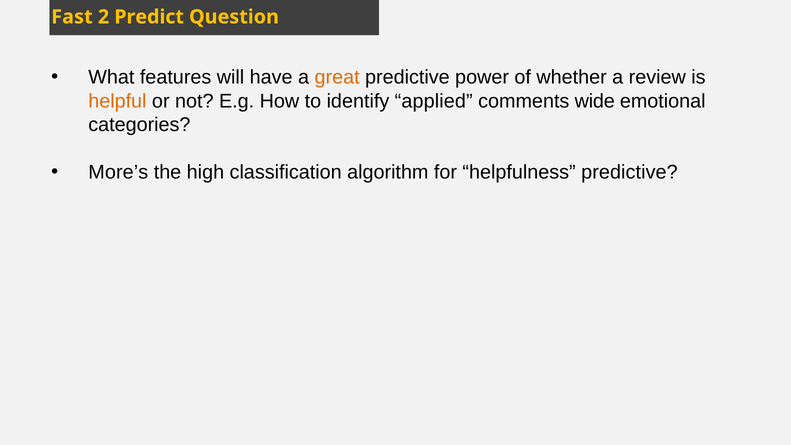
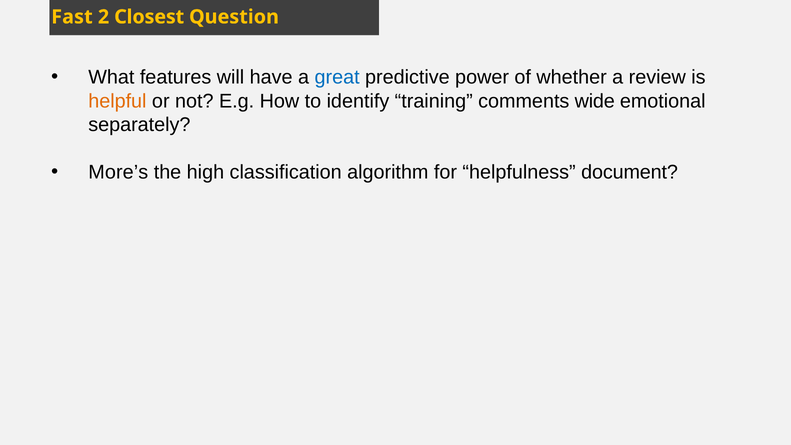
Predict: Predict -> Closest
great colour: orange -> blue
applied: applied -> training
categories: categories -> separately
helpfulness predictive: predictive -> document
